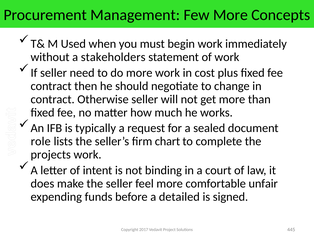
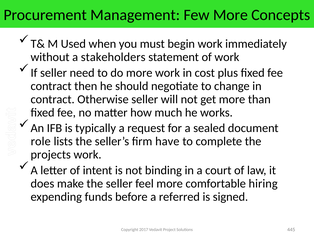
chart: chart -> have
unfair: unfair -> hiring
detailed: detailed -> referred
